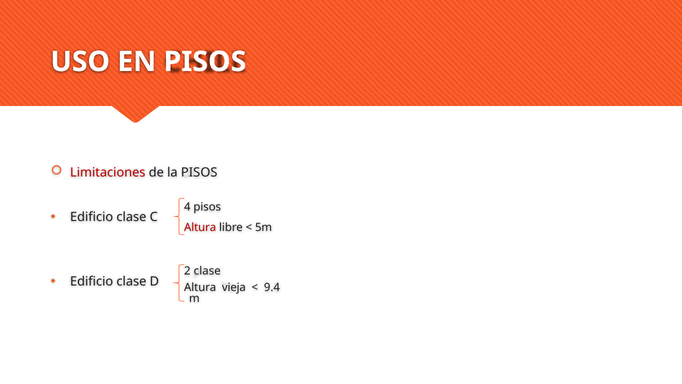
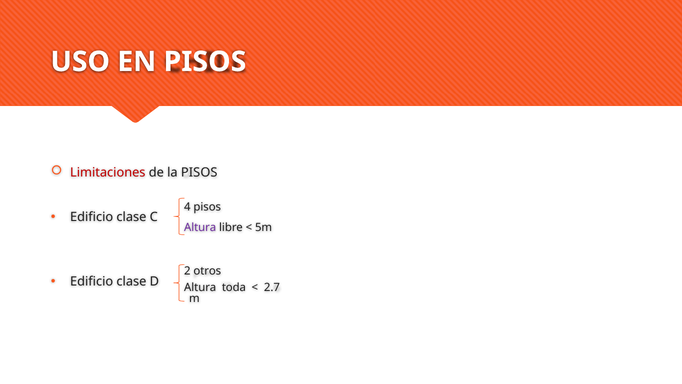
Altura at (200, 227) colour: red -> purple
2 clase: clase -> otros
vieja: vieja -> toda
9.4: 9.4 -> 2.7
